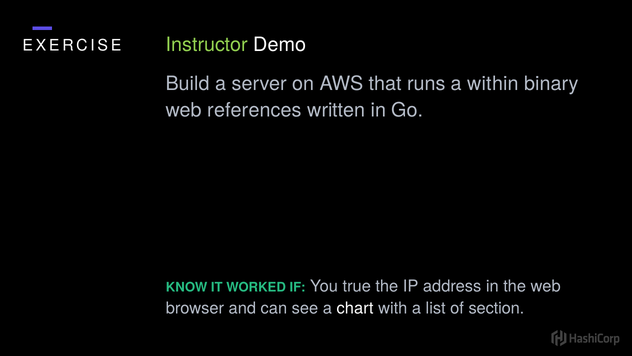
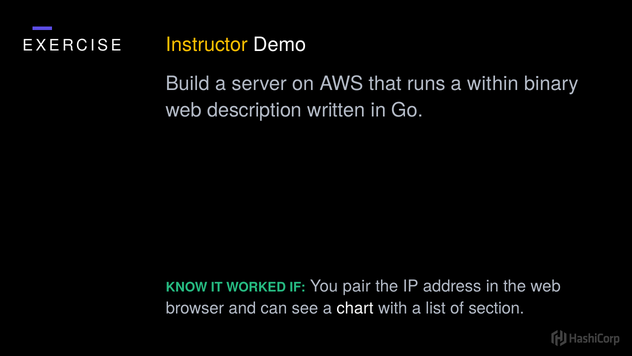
Instructor colour: light green -> yellow
references: references -> description
true: true -> pair
